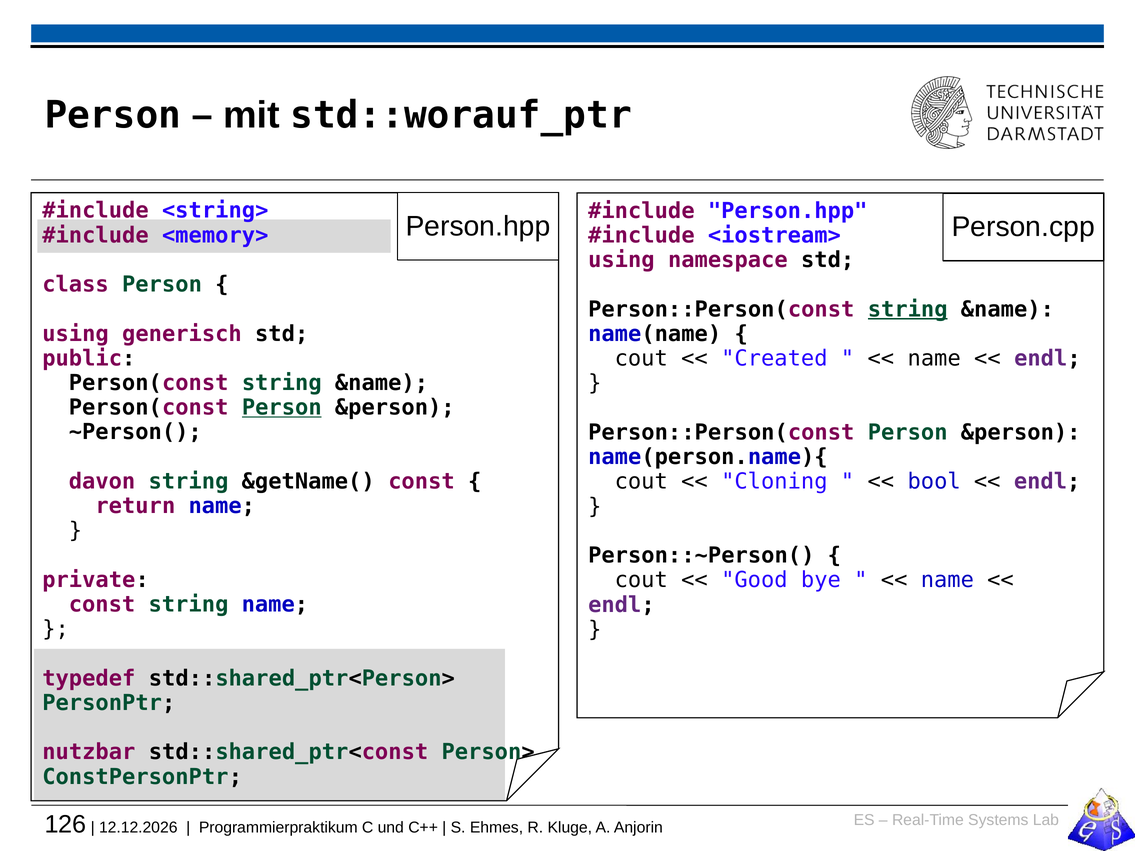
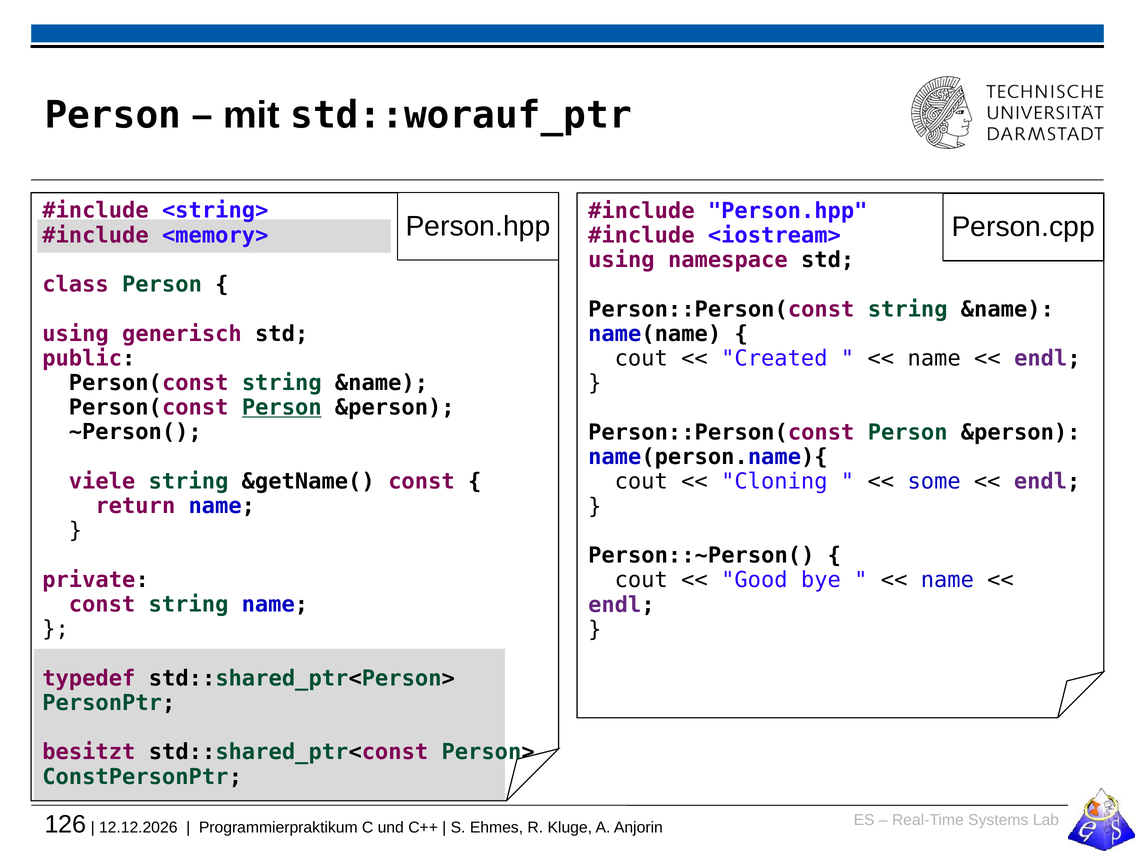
string at (908, 309) underline: present -> none
davon: davon -> viele
bool: bool -> some
nutzbar: nutzbar -> besitzt
